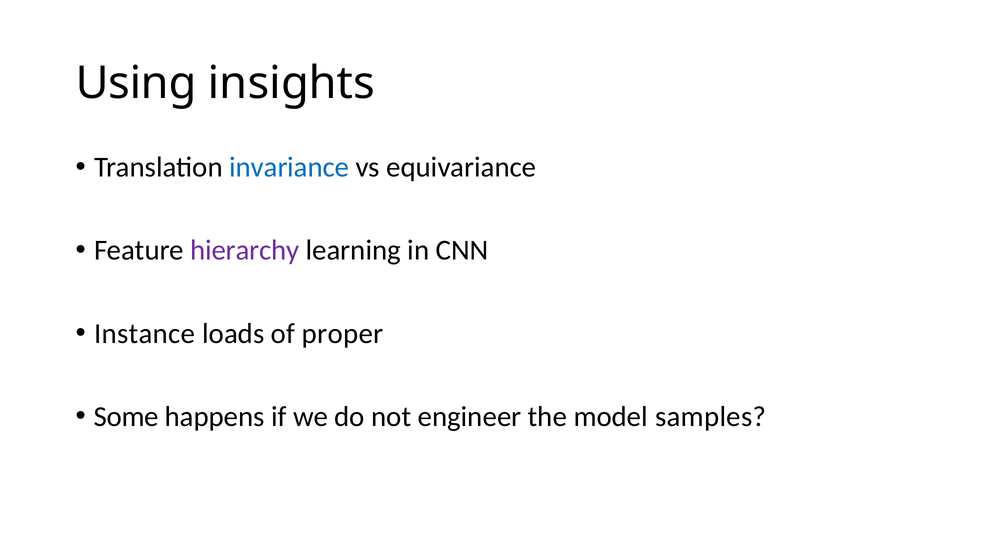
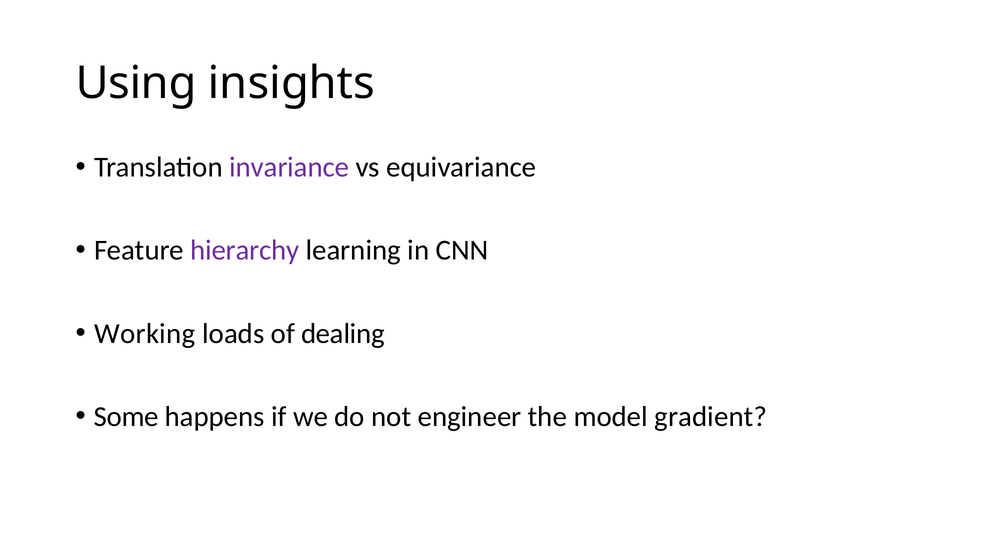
invariance colour: blue -> purple
Instance: Instance -> Working
proper: proper -> dealing
samples: samples -> gradient
